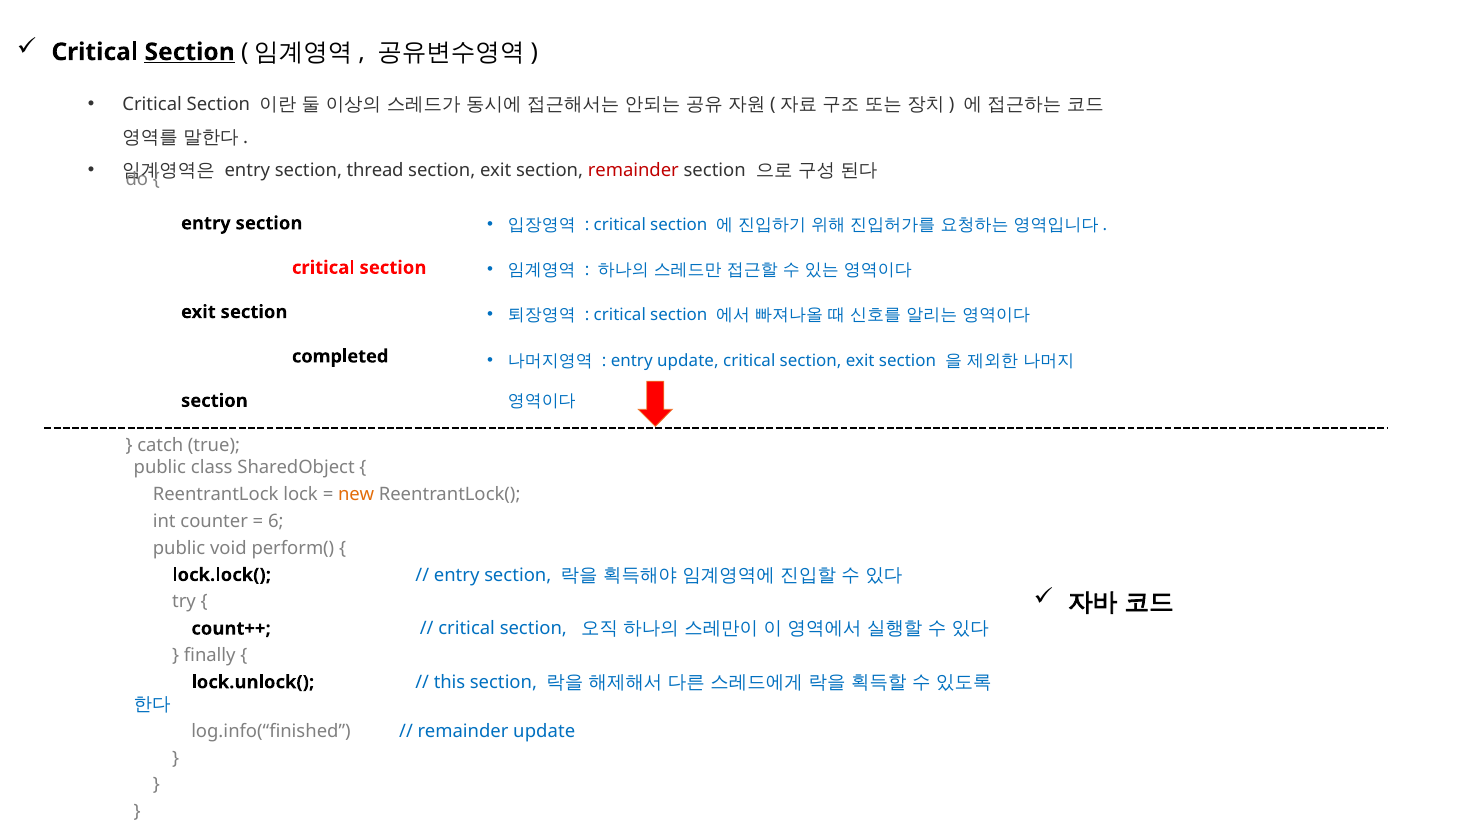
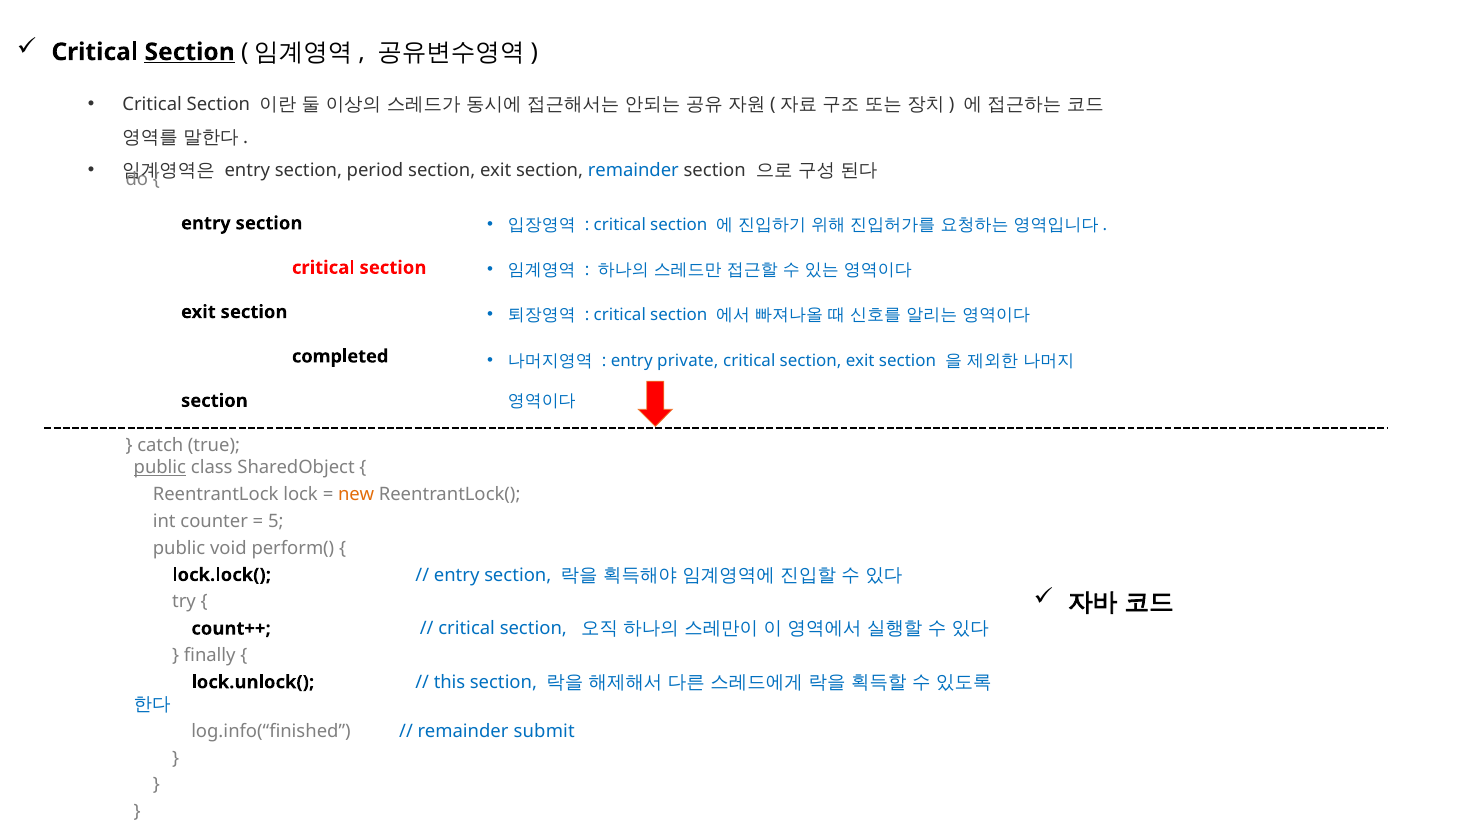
thread: thread -> period
remainder at (633, 171) colour: red -> blue
entry update: update -> private
public at (160, 468) underline: none -> present
6: 6 -> 5
remainder update: update -> submit
